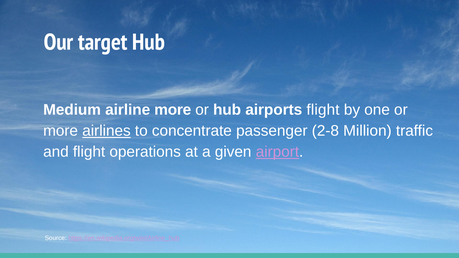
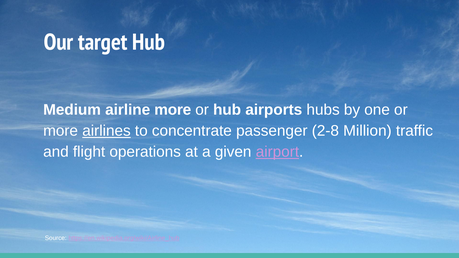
airports flight: flight -> hubs
